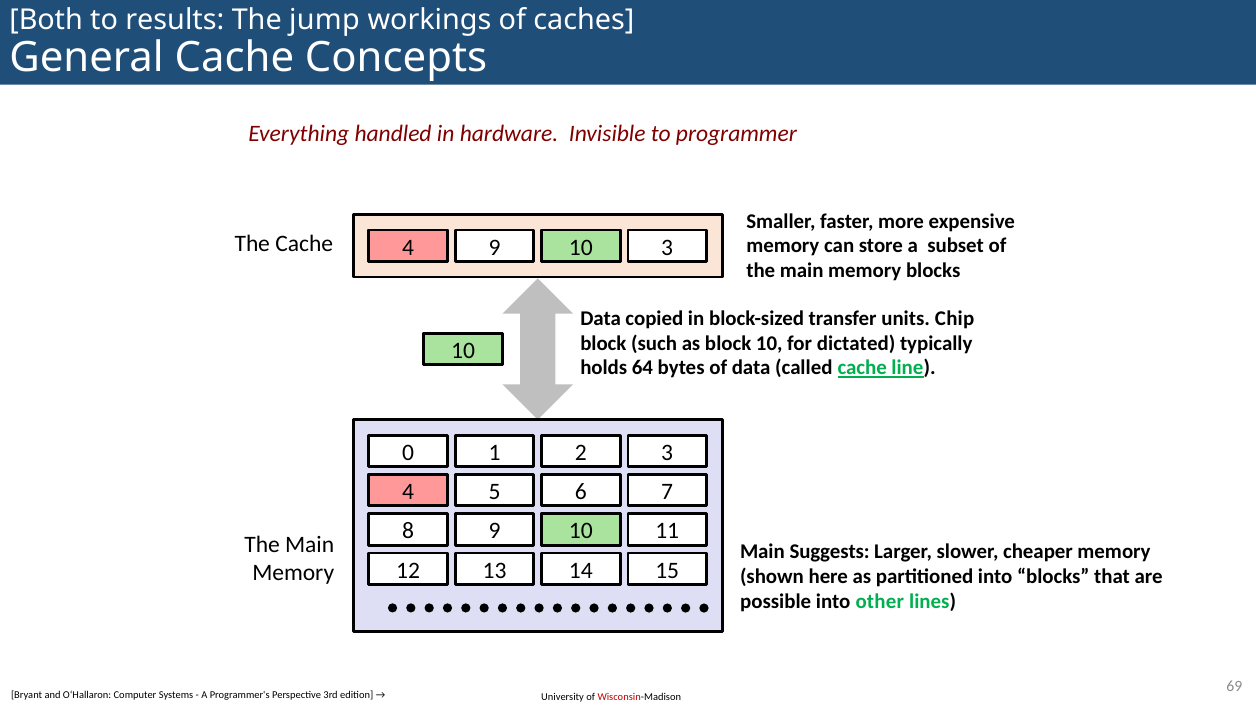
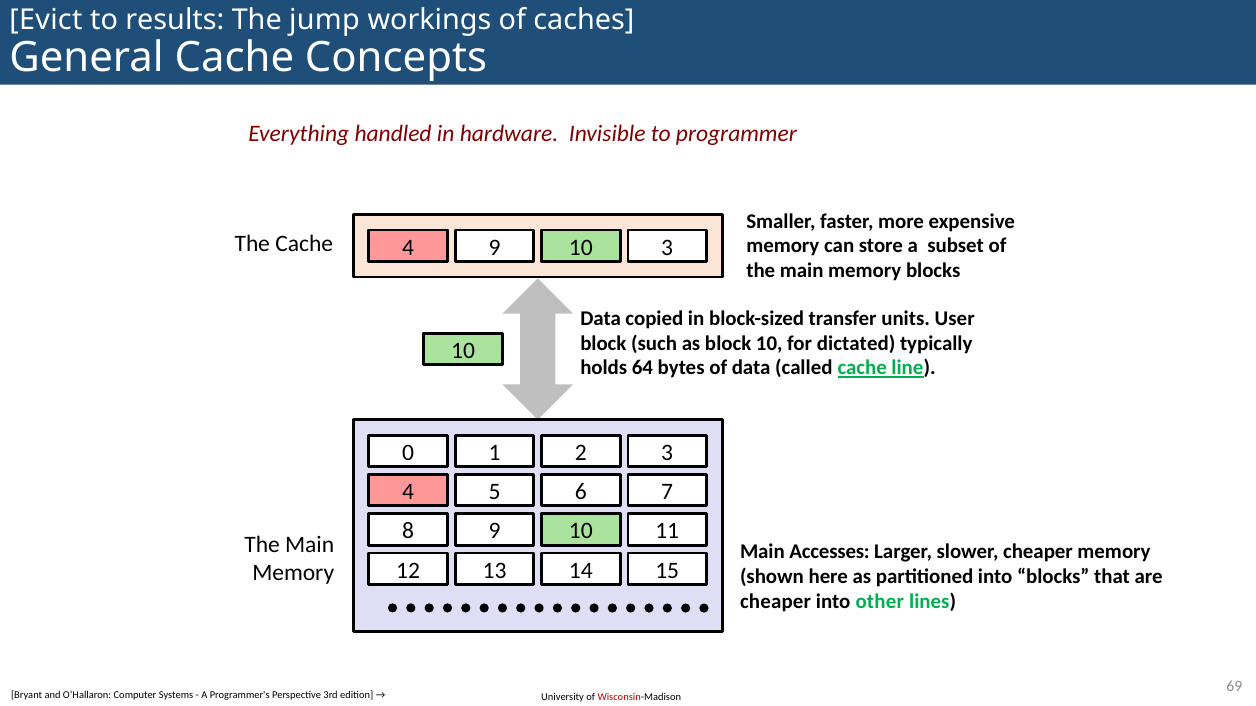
Both: Both -> Evict
Chip: Chip -> User
Suggests: Suggests -> Accesses
possible at (776, 602): possible -> cheaper
